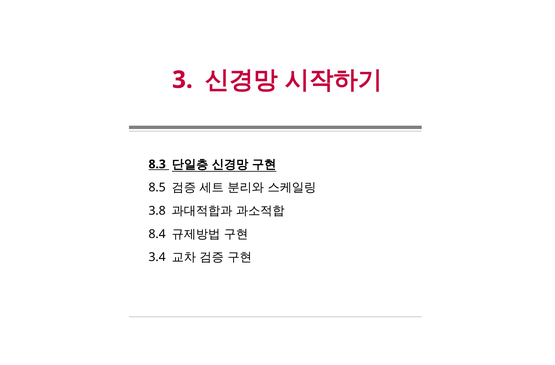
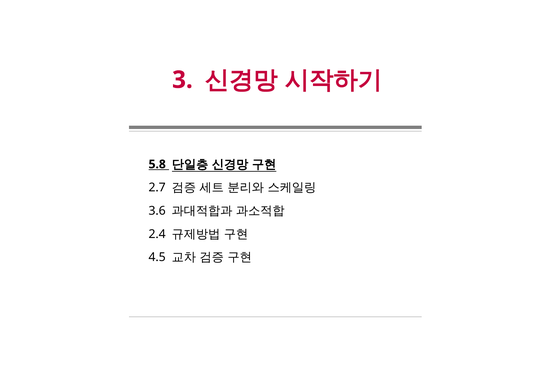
8.3: 8.3 -> 5.8
8.5: 8.5 -> 2.7
3.8: 3.8 -> 3.6
8.4: 8.4 -> 2.4
3.4: 3.4 -> 4.5
